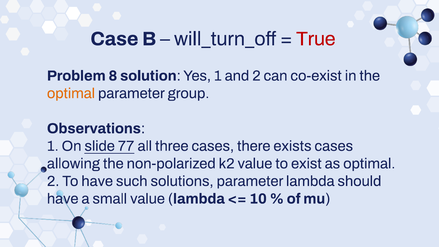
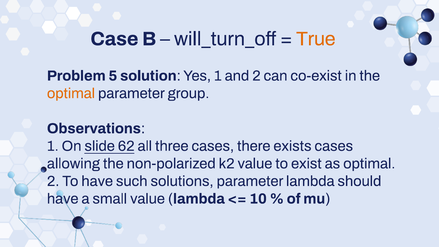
True colour: red -> orange
8: 8 -> 5
77: 77 -> 62
